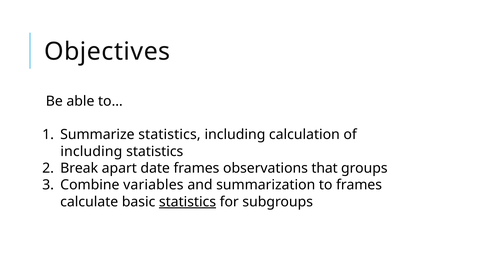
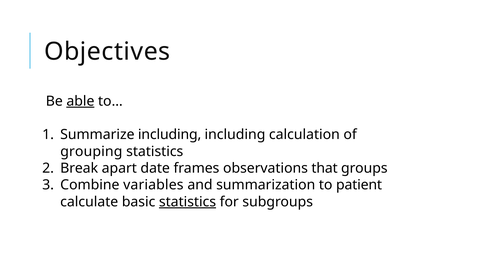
able underline: none -> present
Summarize statistics: statistics -> including
including at (91, 152): including -> grouping
to frames: frames -> patient
